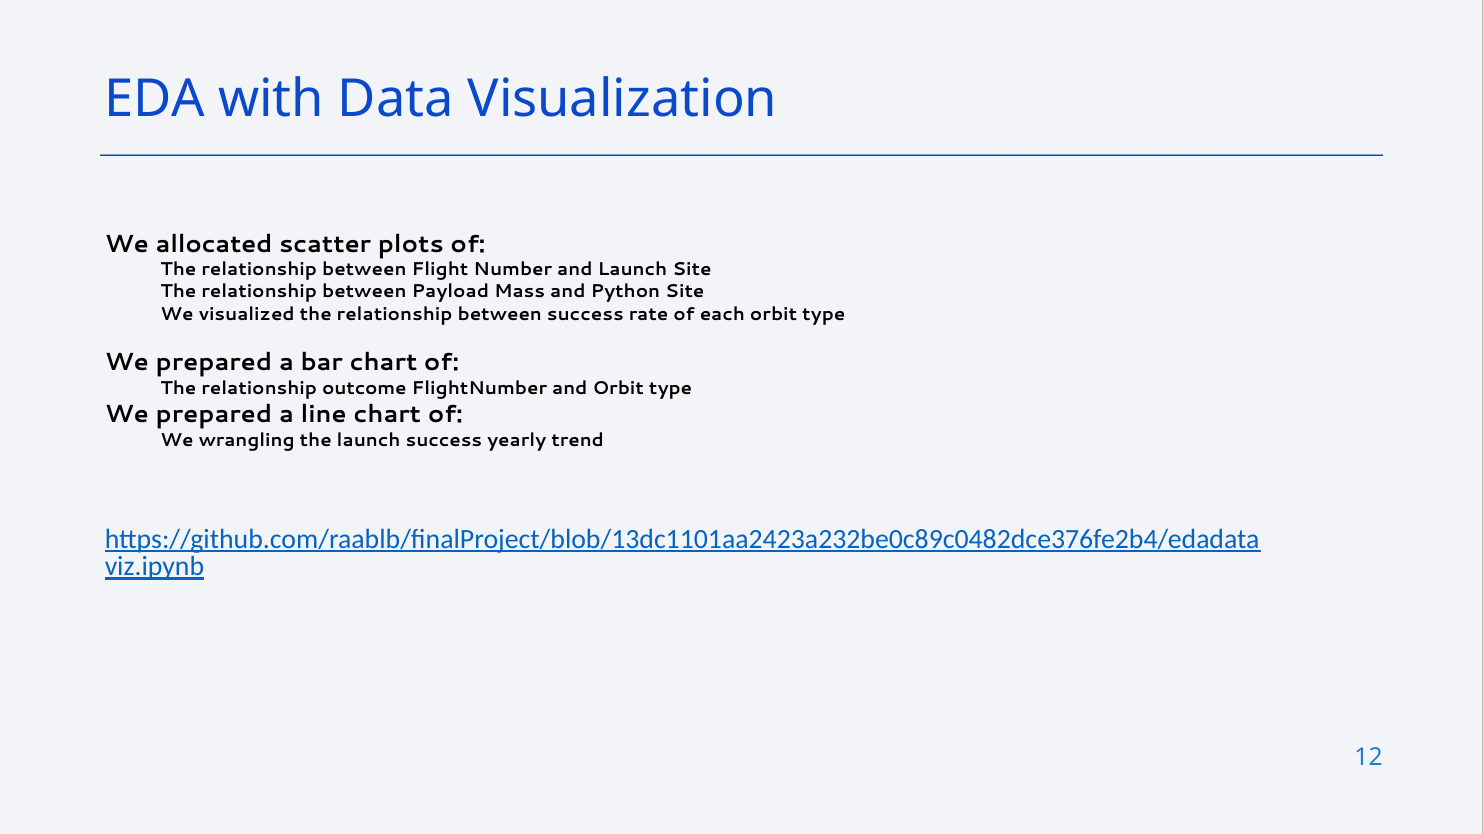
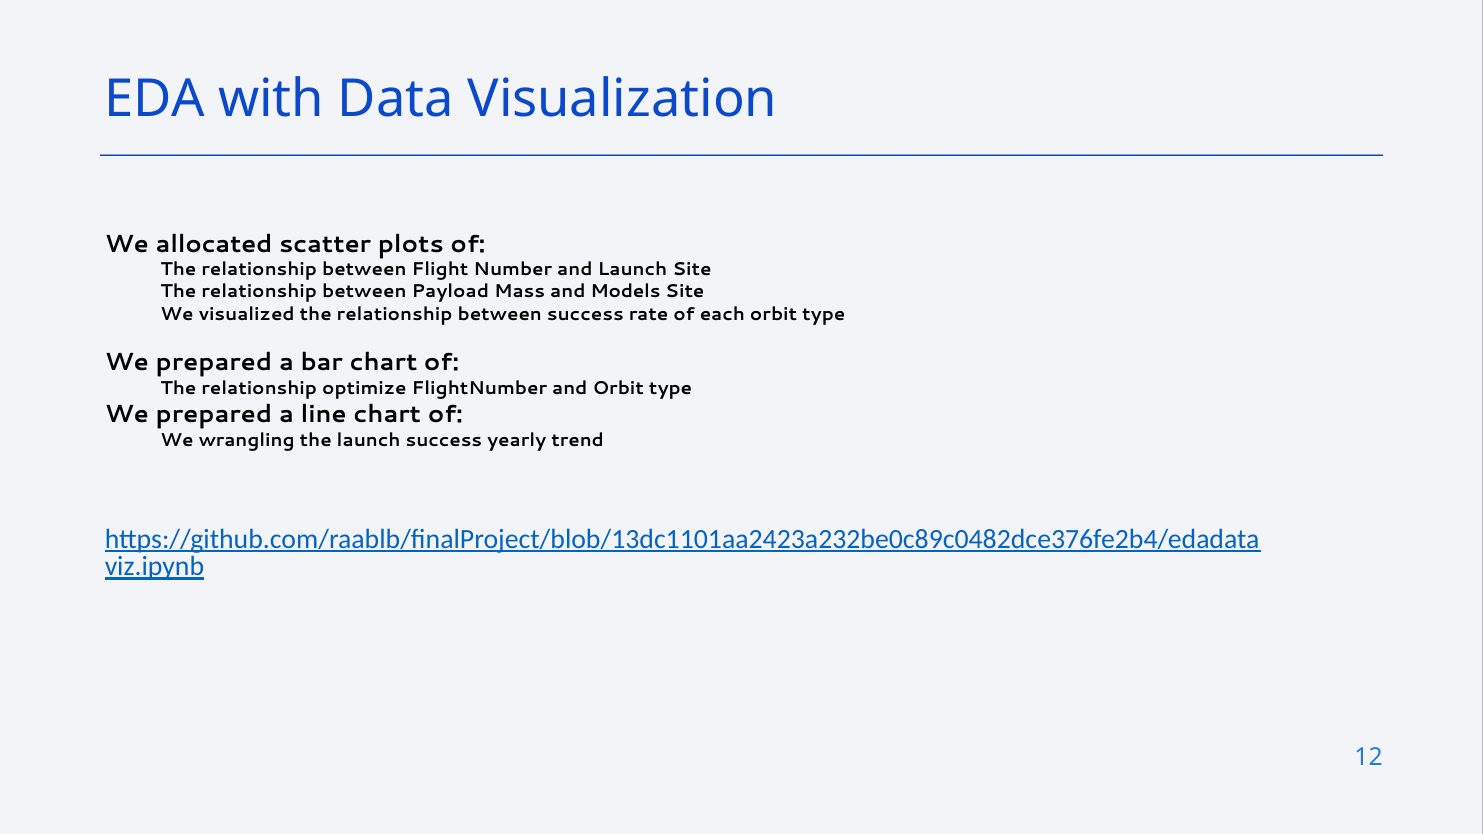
Python: Python -> Models
outcome: outcome -> optimize
